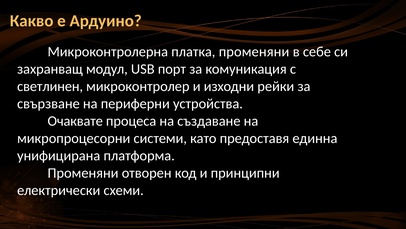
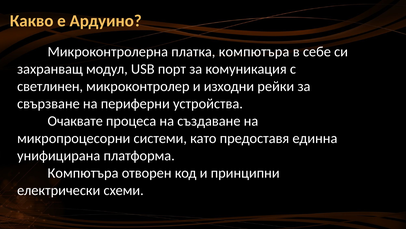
платка променяни: променяни -> компютъра
Променяни at (83, 173): Променяни -> Компютъра
